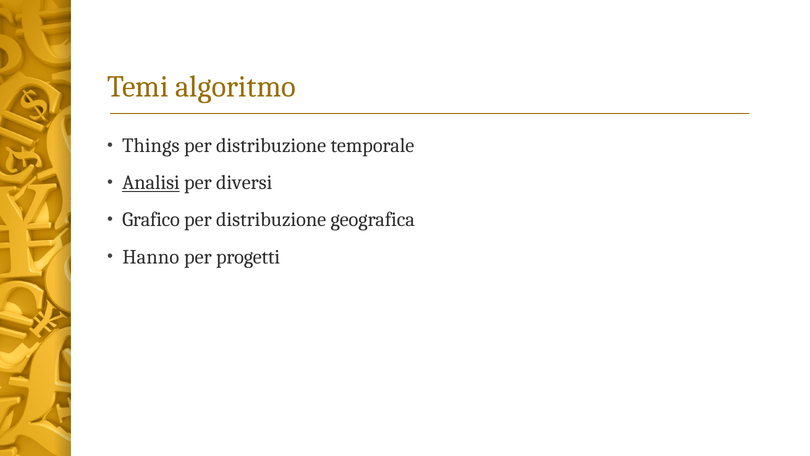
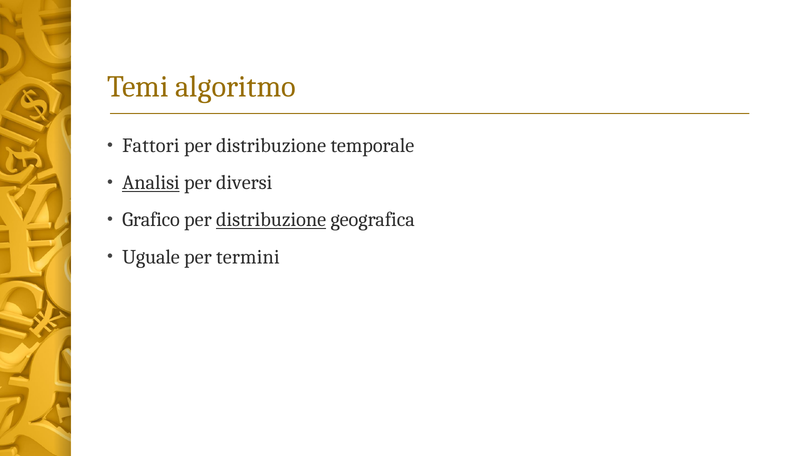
Things: Things -> Fattori
distribuzione at (271, 220) underline: none -> present
Hanno: Hanno -> Uguale
progetti: progetti -> termini
